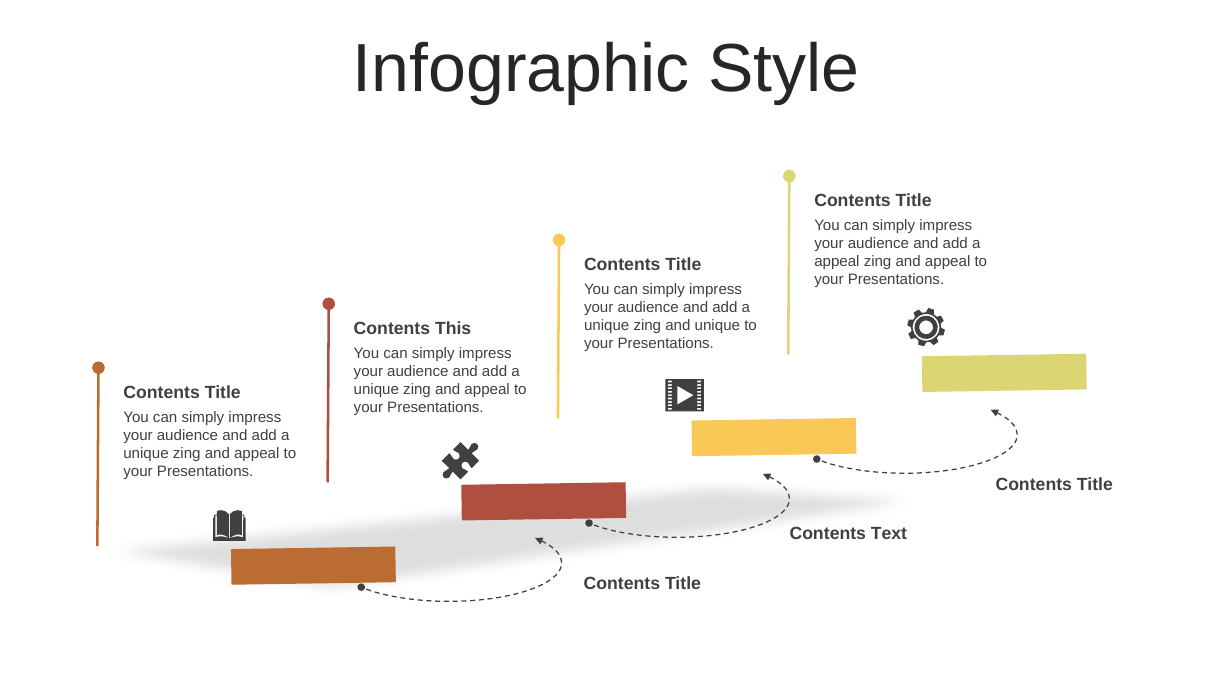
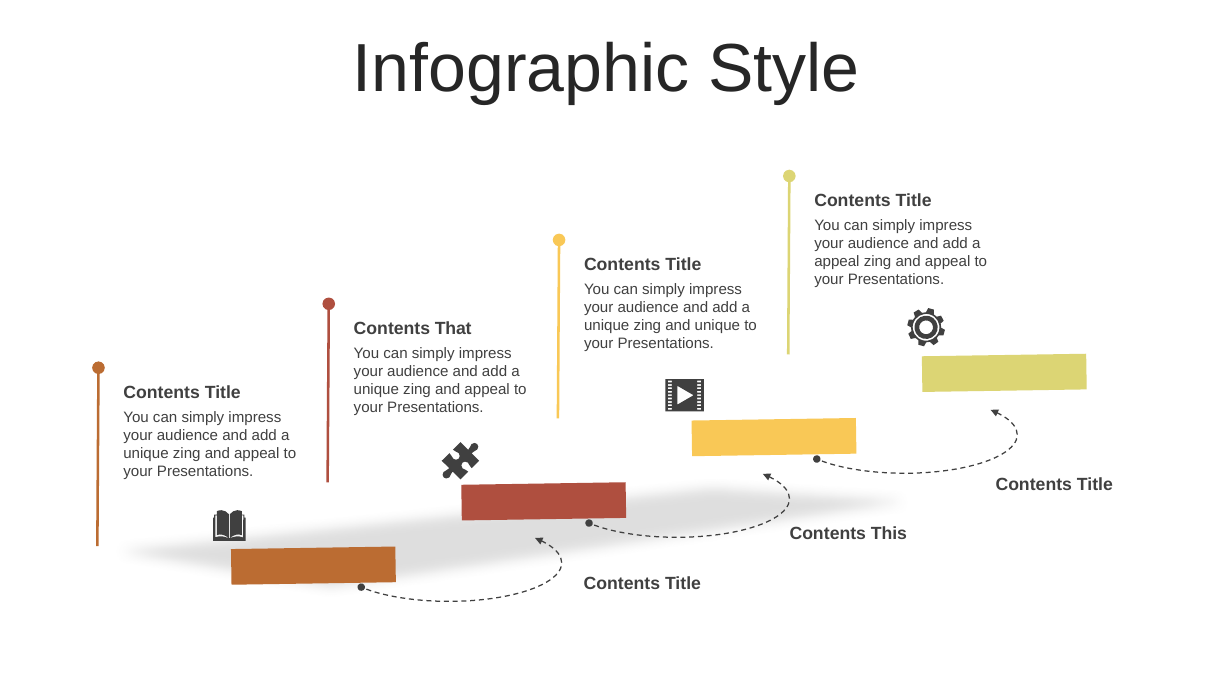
This: This -> That
Text: Text -> This
